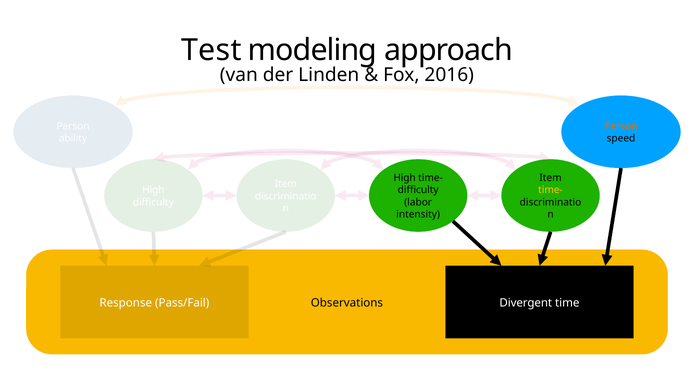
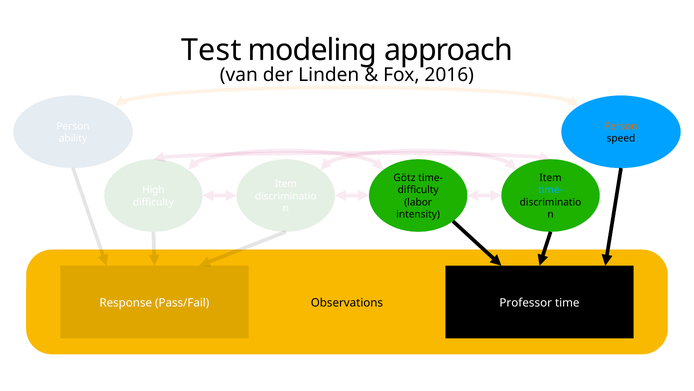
High at (405, 178): High -> Götz
time- at (551, 190) colour: yellow -> light blue
Divergent: Divergent -> Professor
